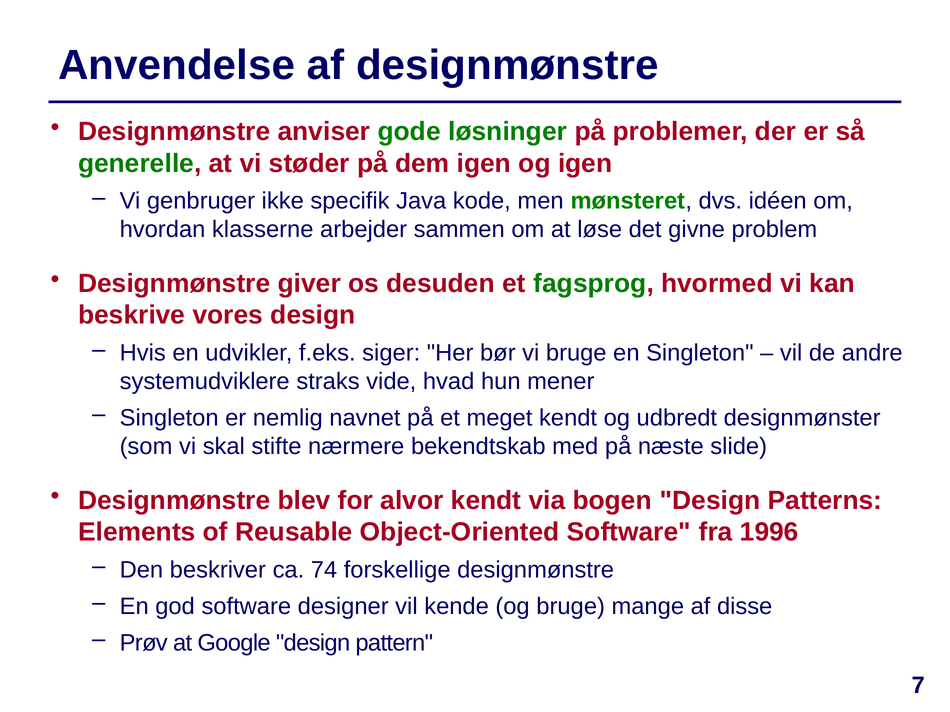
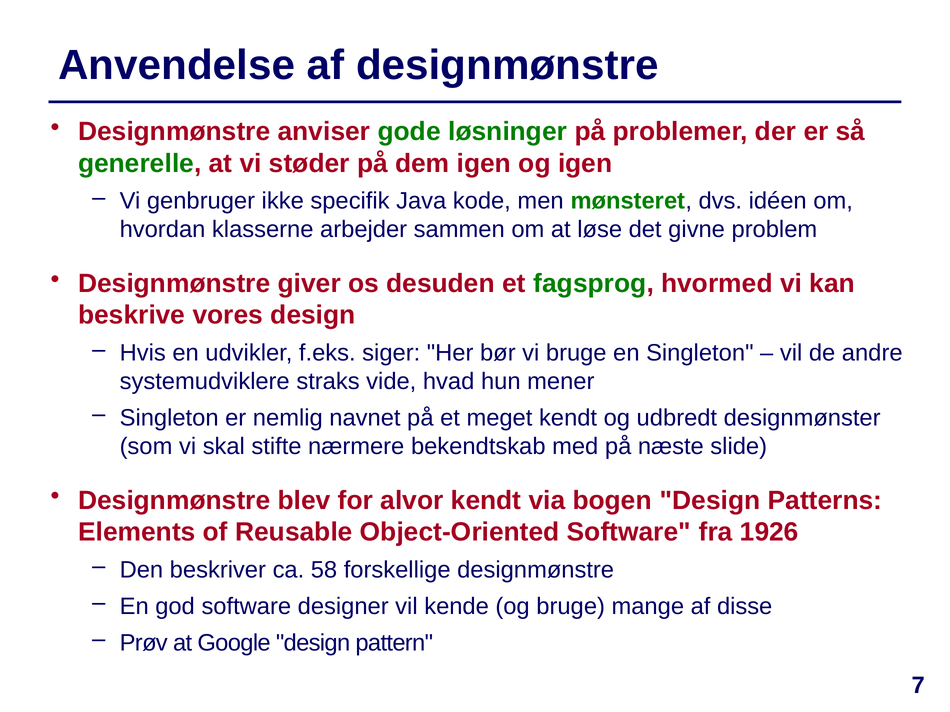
1996: 1996 -> 1926
74: 74 -> 58
